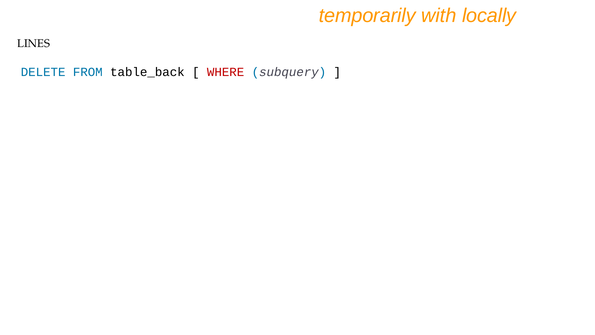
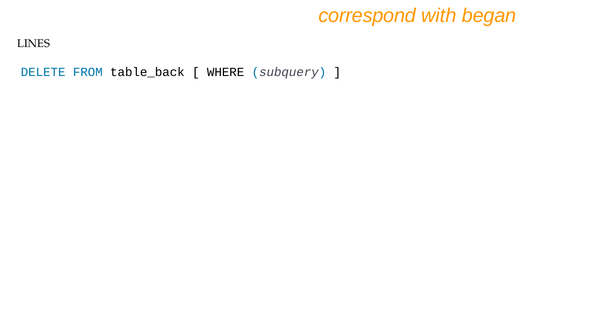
temporarily: temporarily -> correspond
locally: locally -> began
WHERE colour: red -> black
